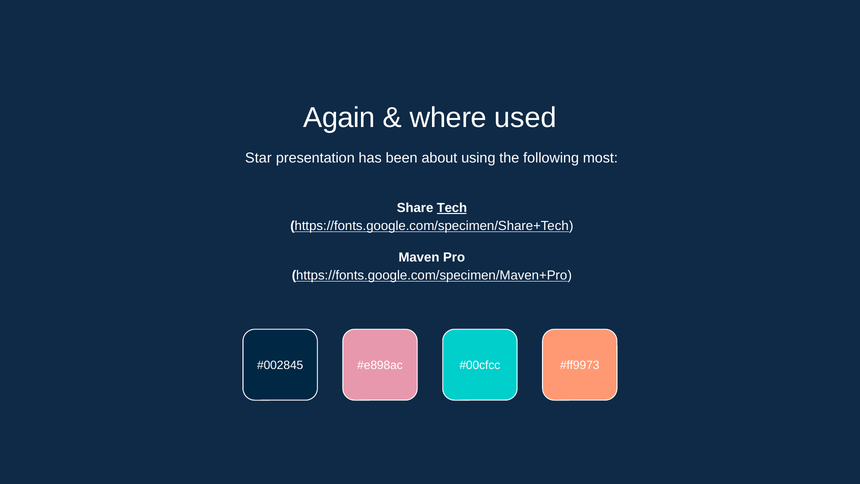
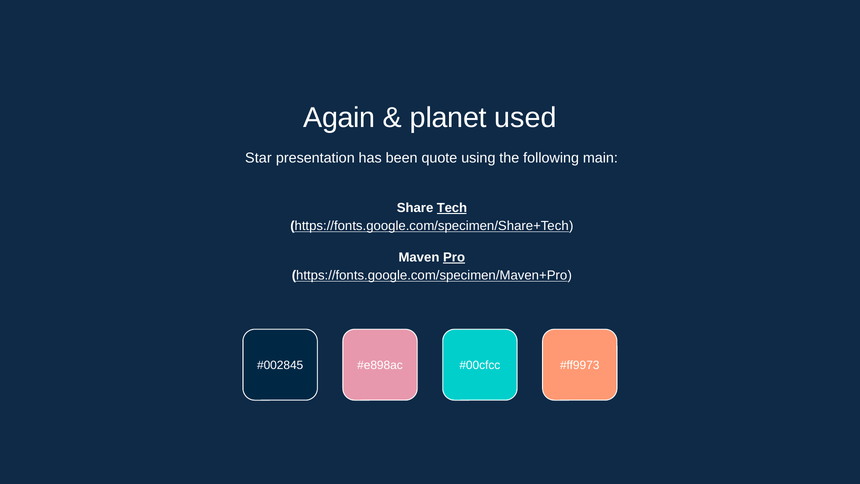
where: where -> planet
about: about -> quote
most: most -> main
Pro underline: none -> present
